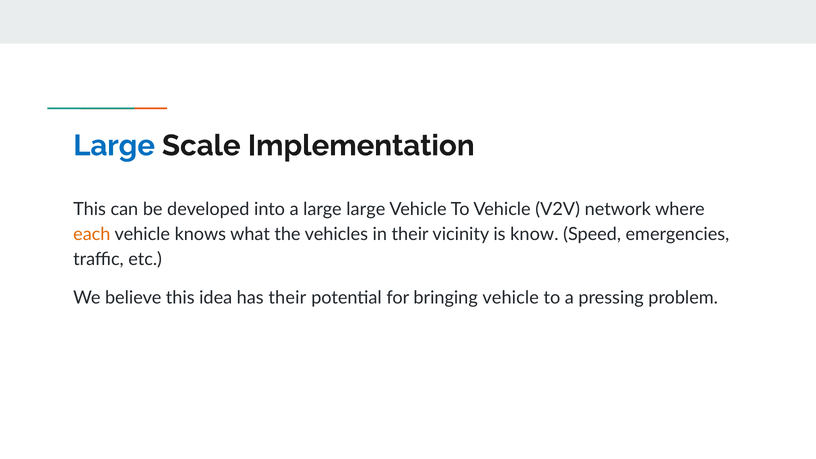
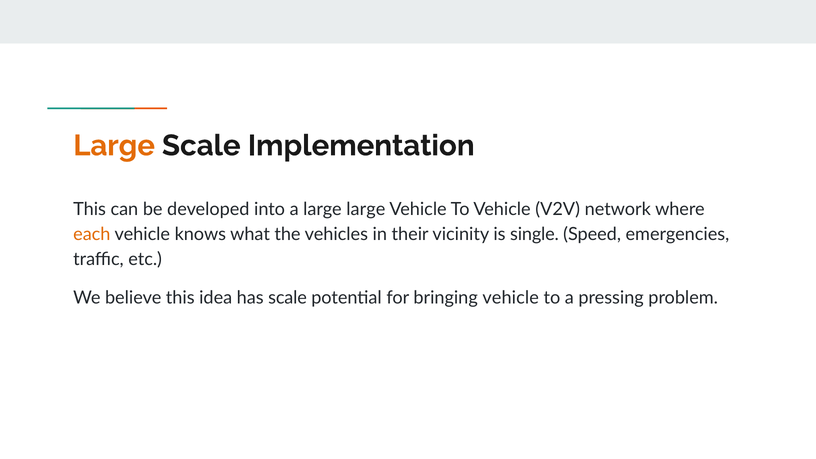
Large at (114, 146) colour: blue -> orange
know: know -> single
has their: their -> scale
